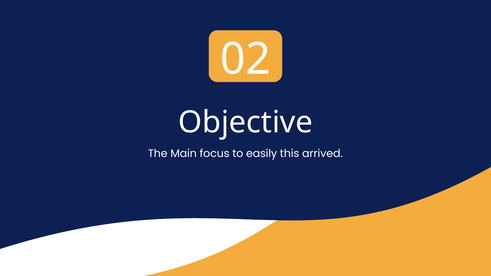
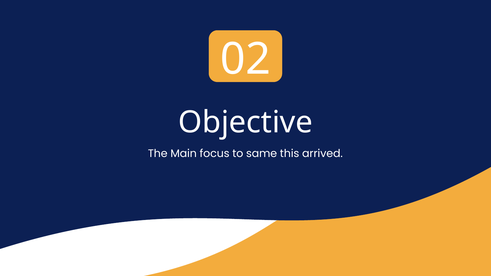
easily: easily -> same
